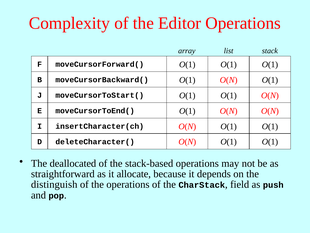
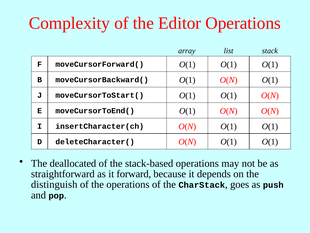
allocate: allocate -> forward
field: field -> goes
